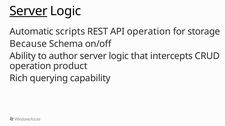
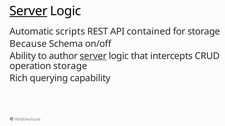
API operation: operation -> contained
server at (93, 56) underline: none -> present
operation product: product -> storage
